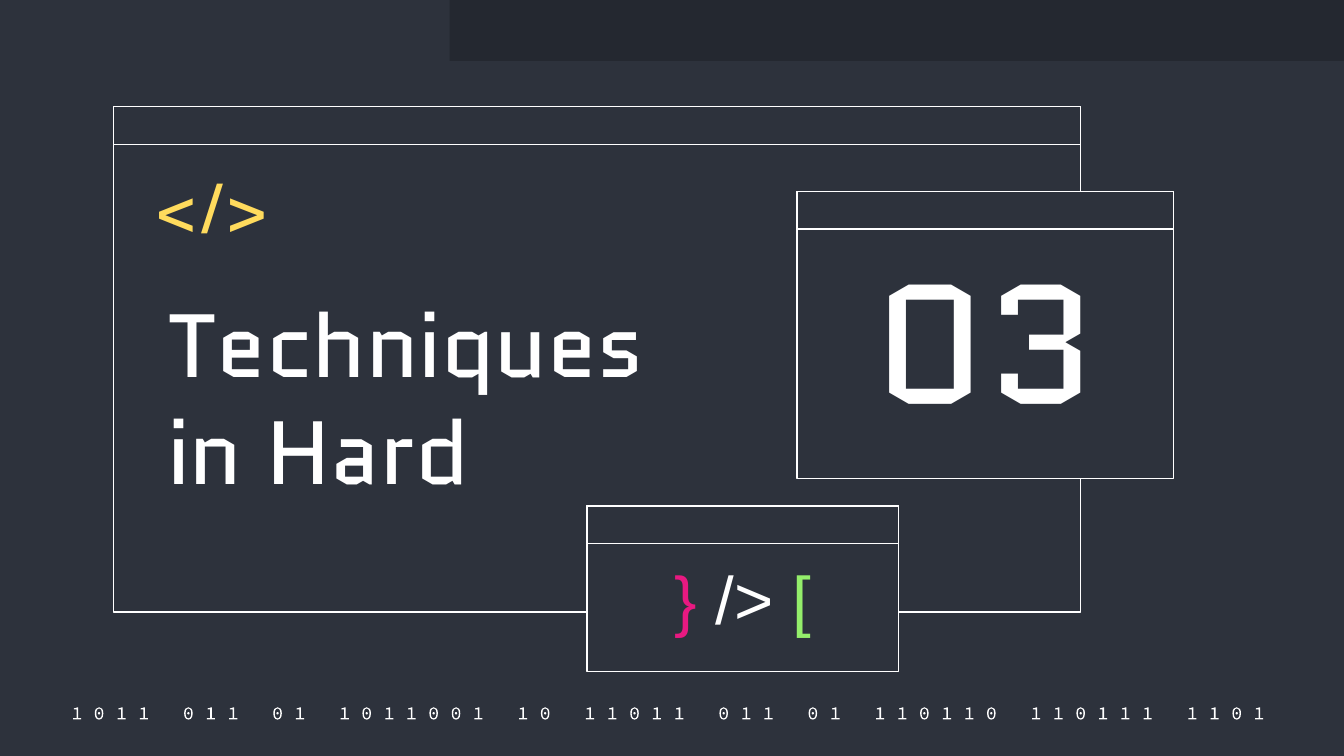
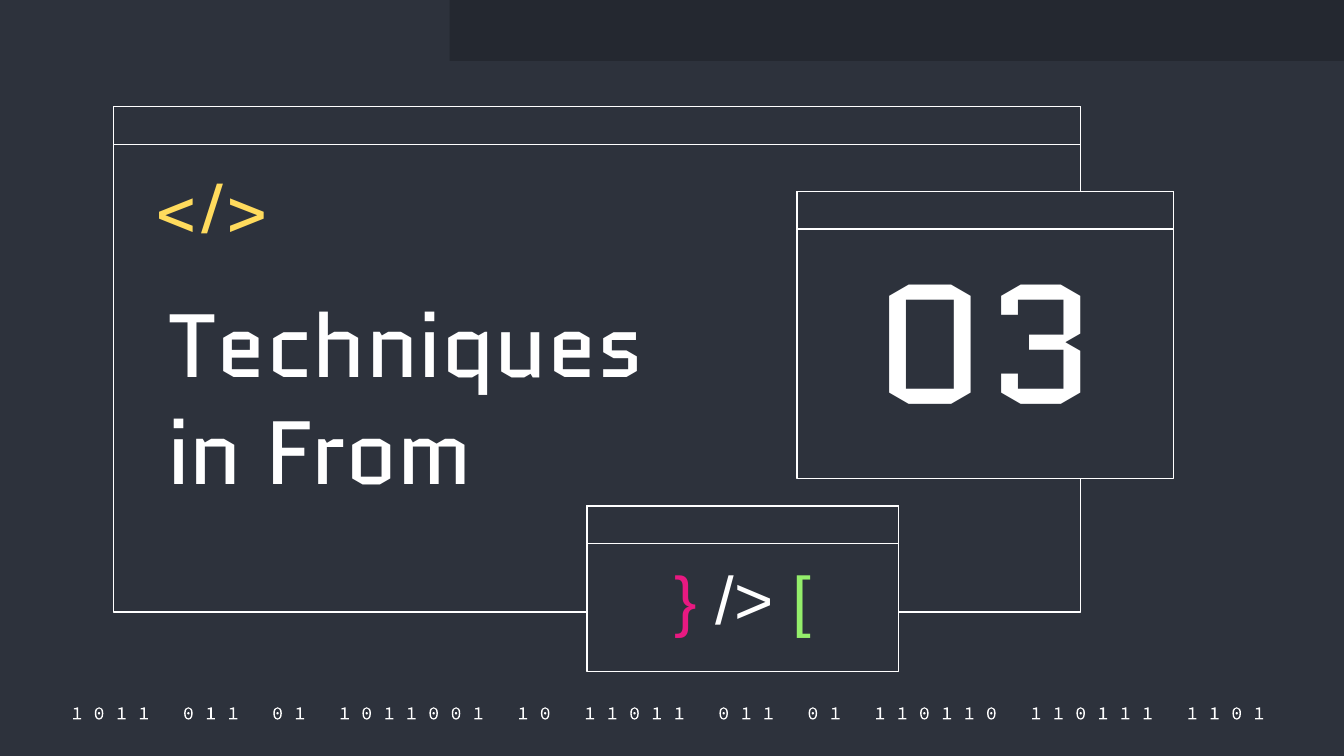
Hard: Hard -> From
